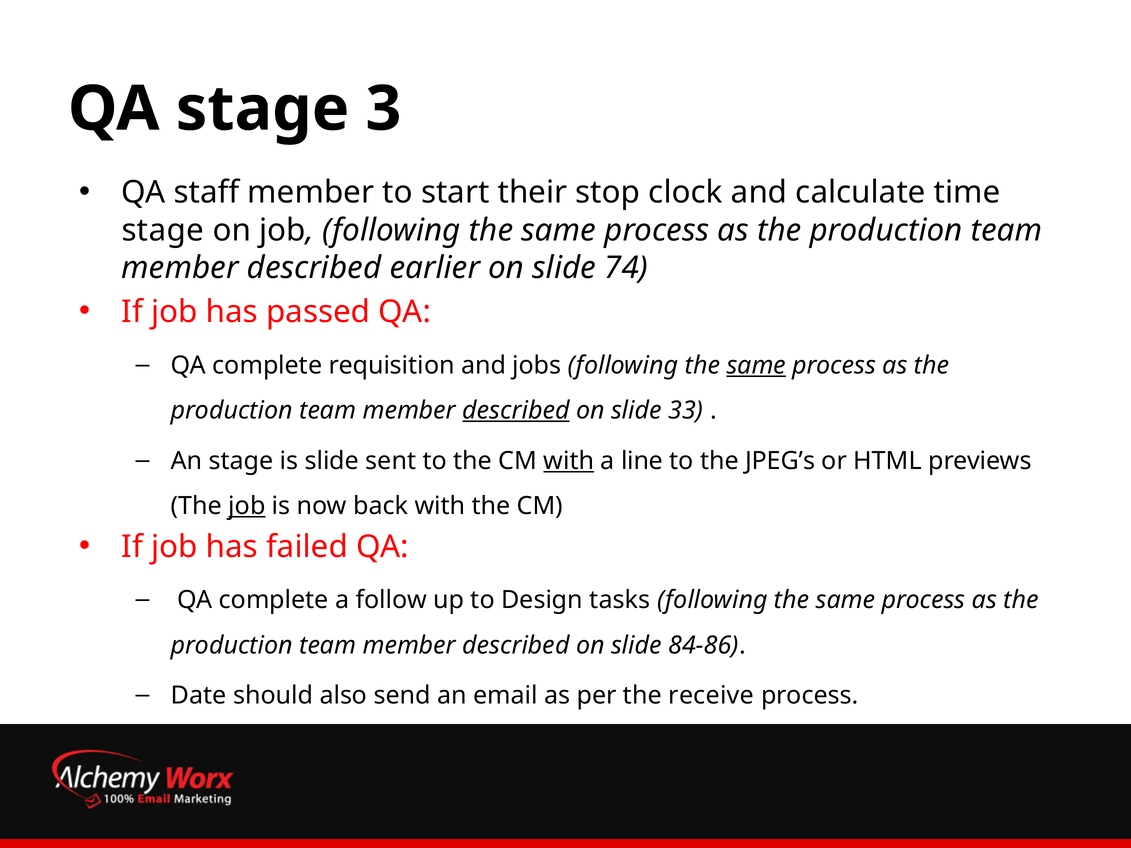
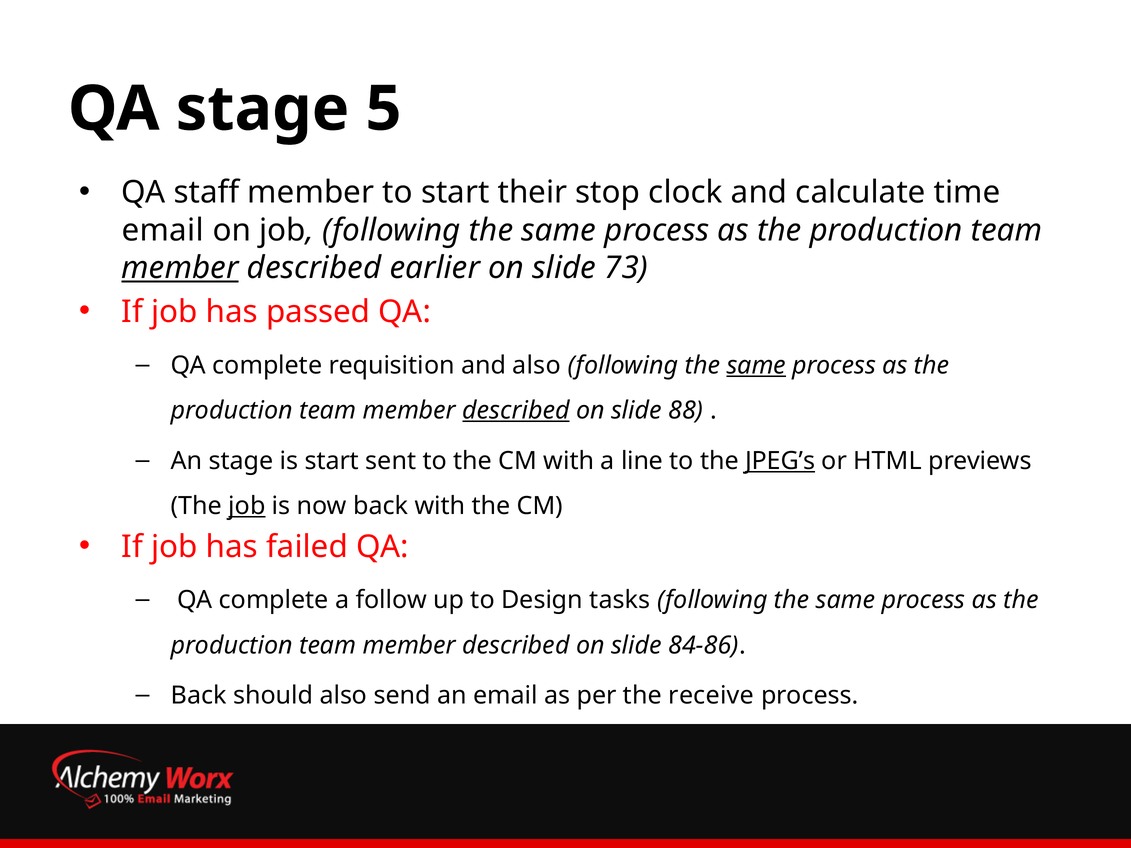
3: 3 -> 5
stage at (163, 230): stage -> email
member at (180, 268) underline: none -> present
74: 74 -> 73
and jobs: jobs -> also
33: 33 -> 88
is slide: slide -> start
with at (569, 461) underline: present -> none
JPEG’s underline: none -> present
Date at (199, 696): Date -> Back
